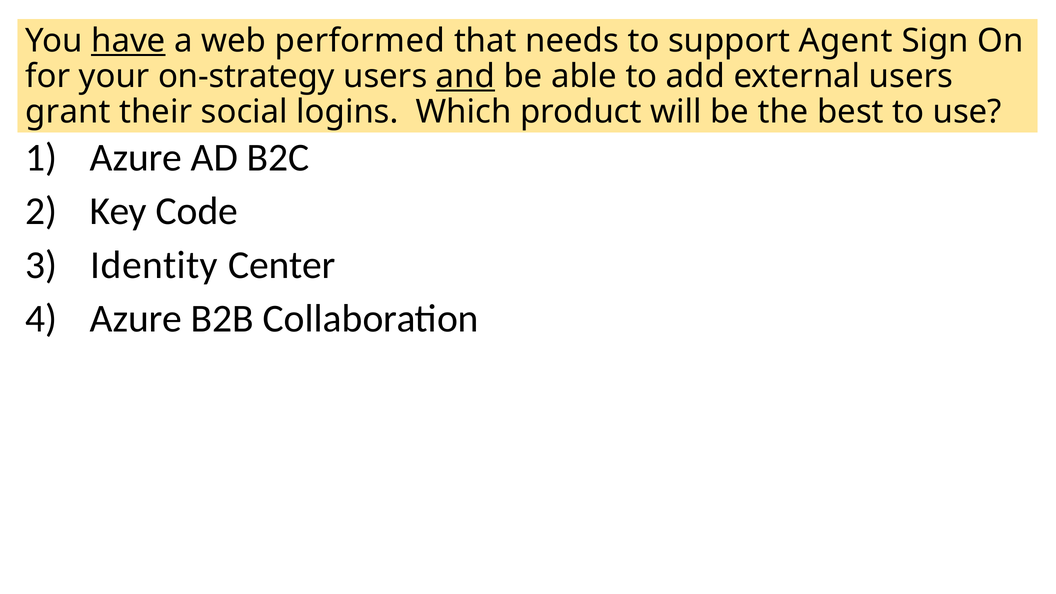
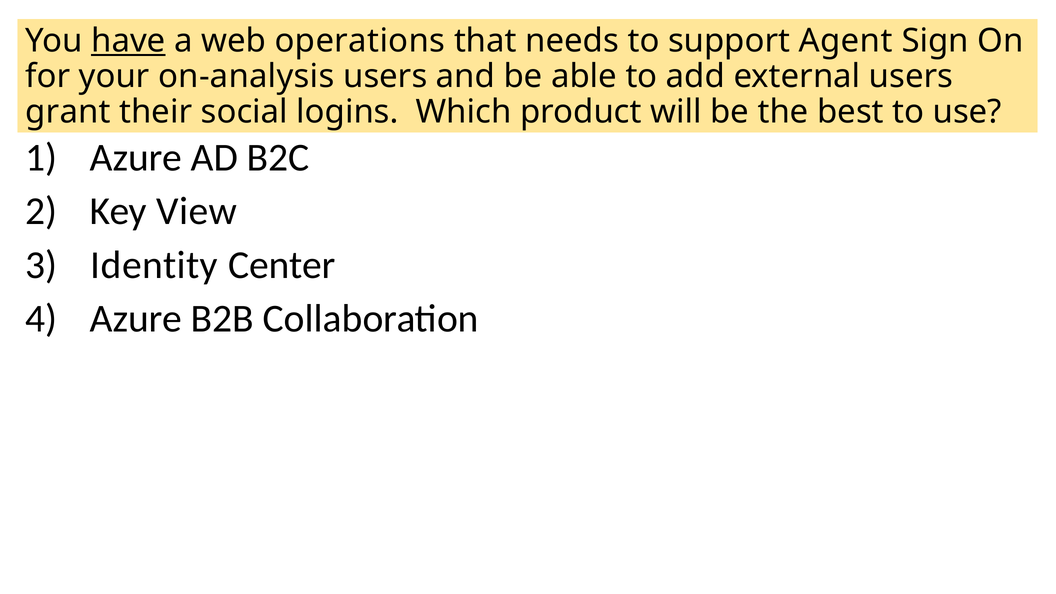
performed: performed -> operations
on-strategy: on-strategy -> on-analysis
and underline: present -> none
Code: Code -> View
